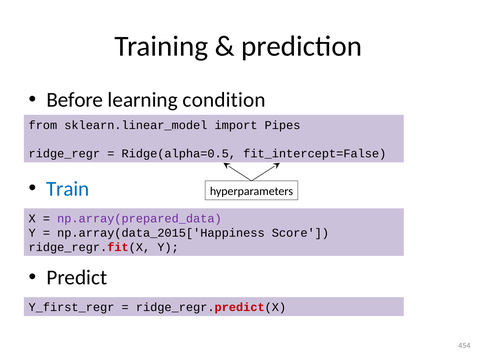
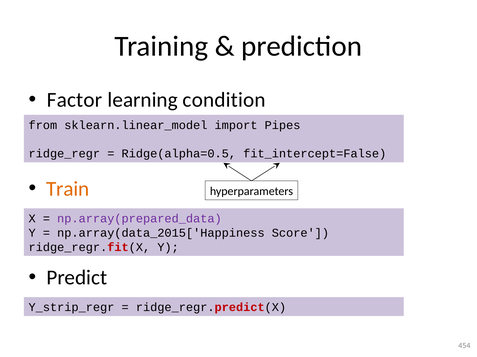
Before: Before -> Factor
Train colour: blue -> orange
Y_first_regr: Y_first_regr -> Y_strip_regr
